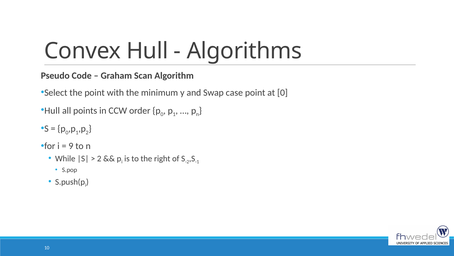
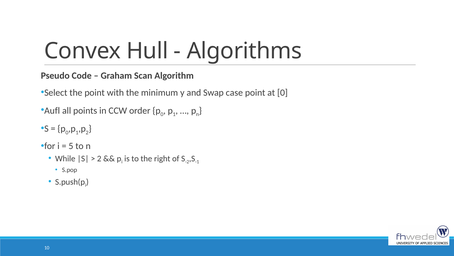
Hull at (52, 110): Hull -> Aufl
9: 9 -> 5
